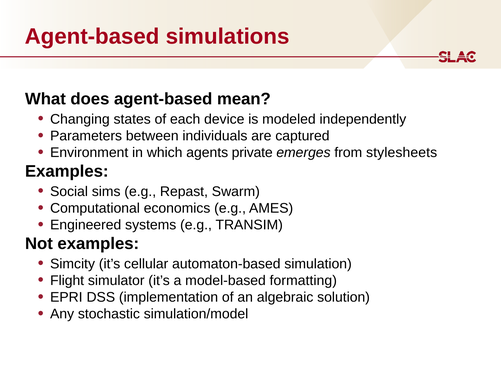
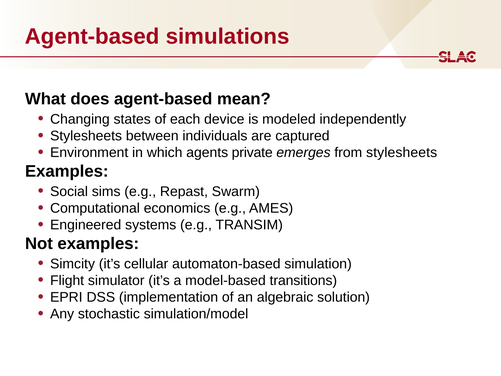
Parameters at (86, 136): Parameters -> Stylesheets
formatting: formatting -> transitions
